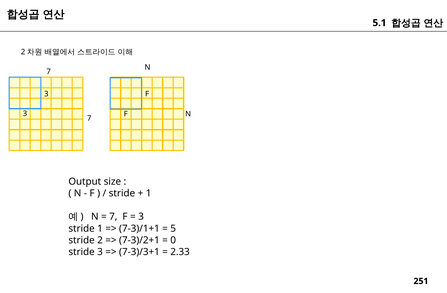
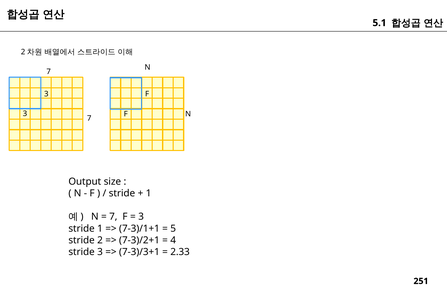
0: 0 -> 4
